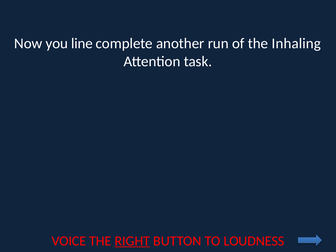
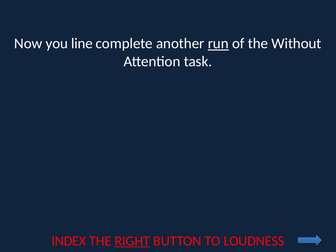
run underline: none -> present
Inhaling: Inhaling -> Without
VOICE: VOICE -> INDEX
